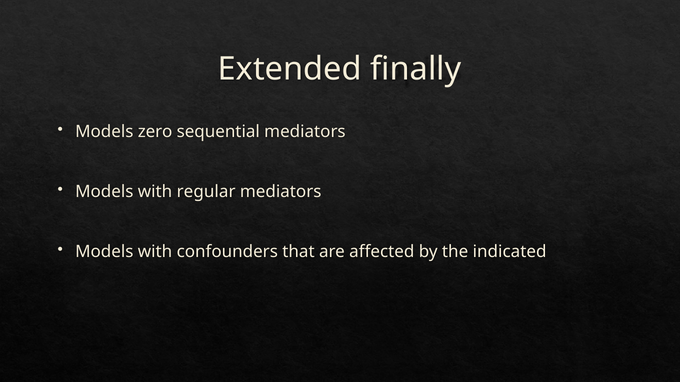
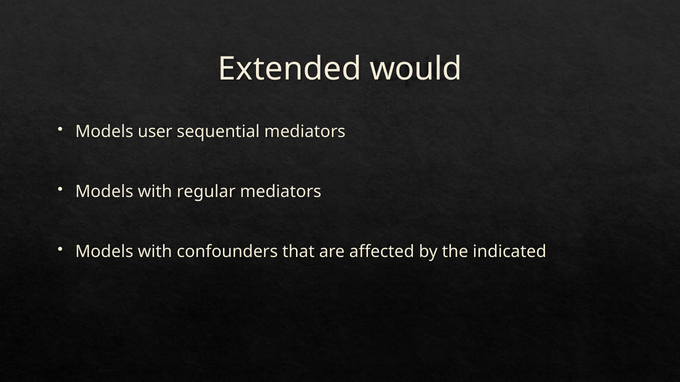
finally: finally -> would
zero: zero -> user
